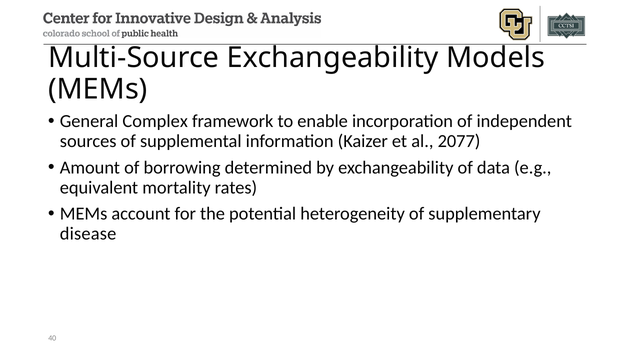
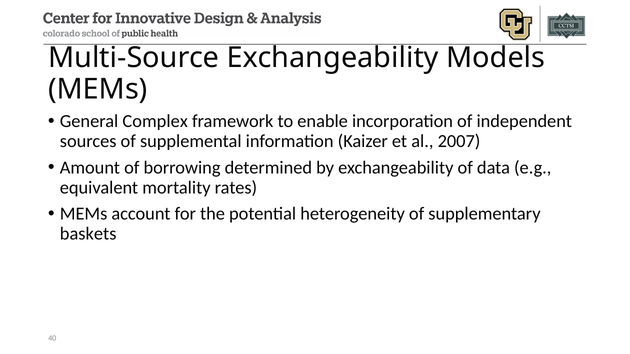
2077: 2077 -> 2007
disease: disease -> baskets
